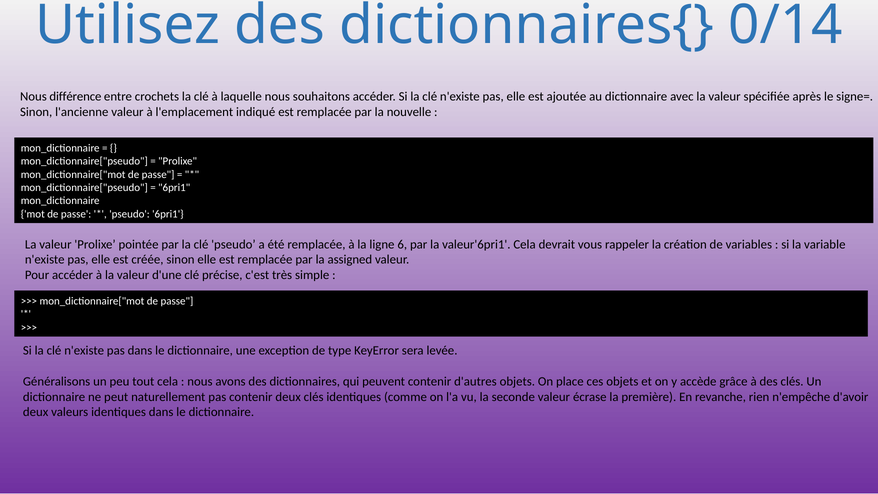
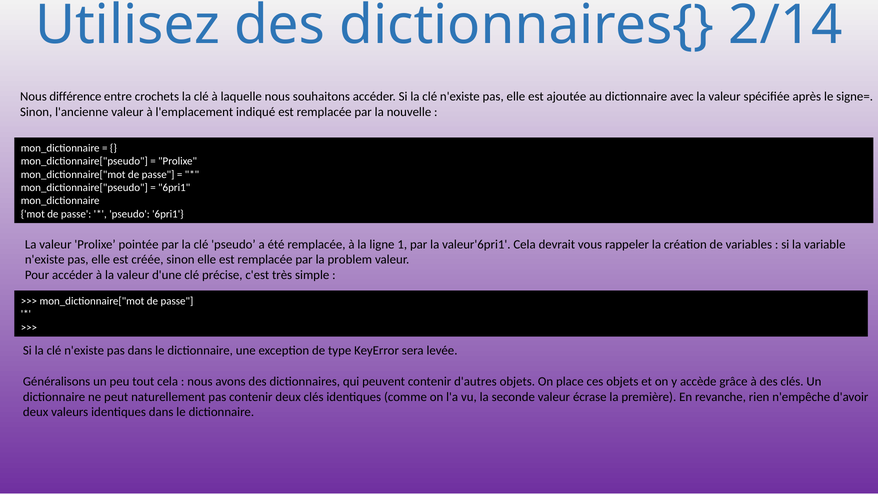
0/14: 0/14 -> 2/14
6: 6 -> 1
assigned: assigned -> problem
